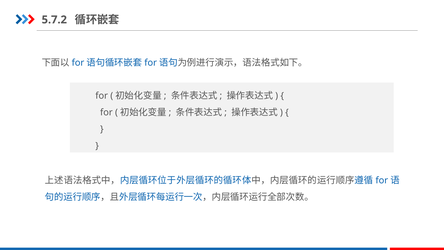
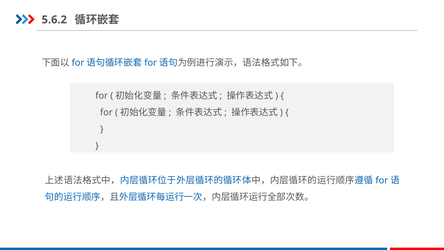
5.7.2: 5.7.2 -> 5.6.2
